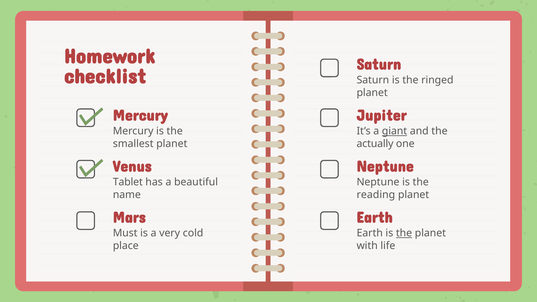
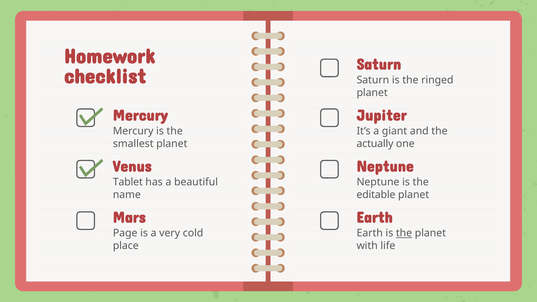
giant underline: present -> none
reading: reading -> editable
Must: Must -> Page
